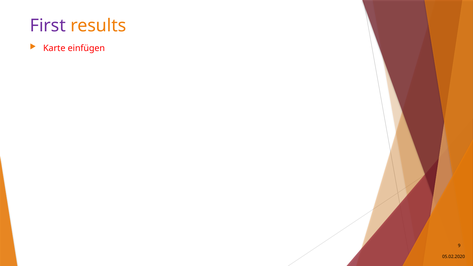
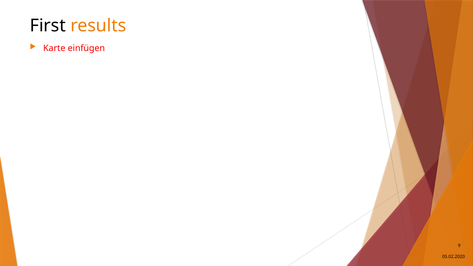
First colour: purple -> black
